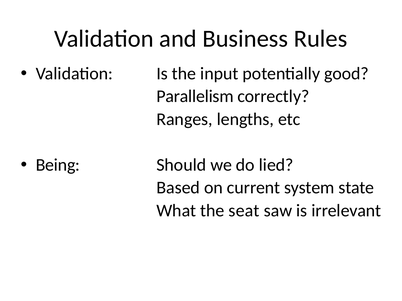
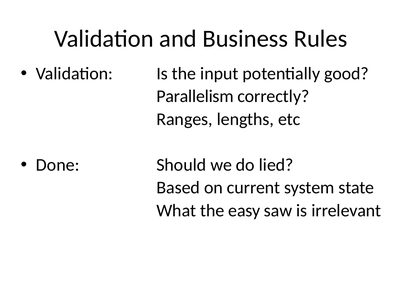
Being: Being -> Done
seat: seat -> easy
